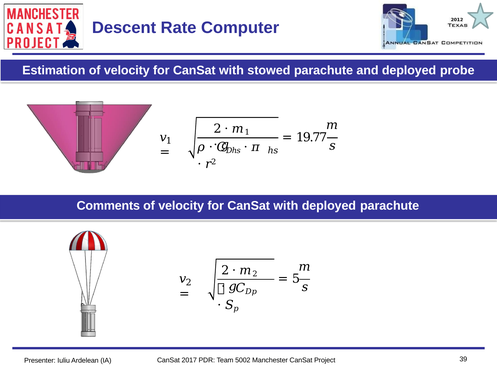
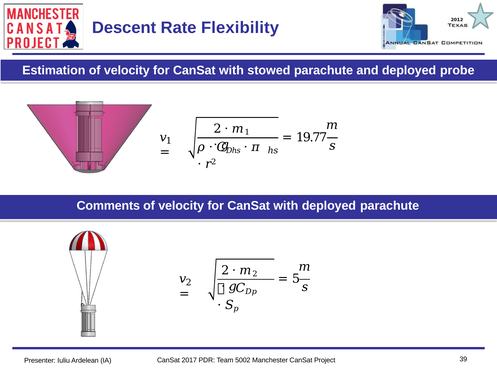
Computer: Computer -> Flexibility
